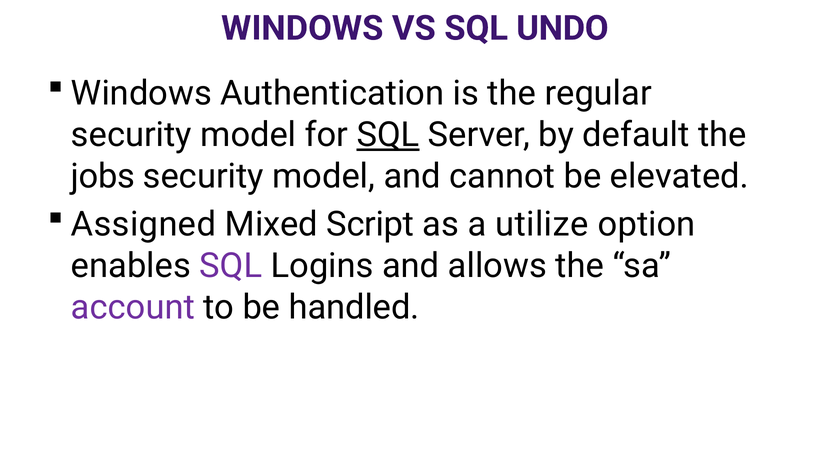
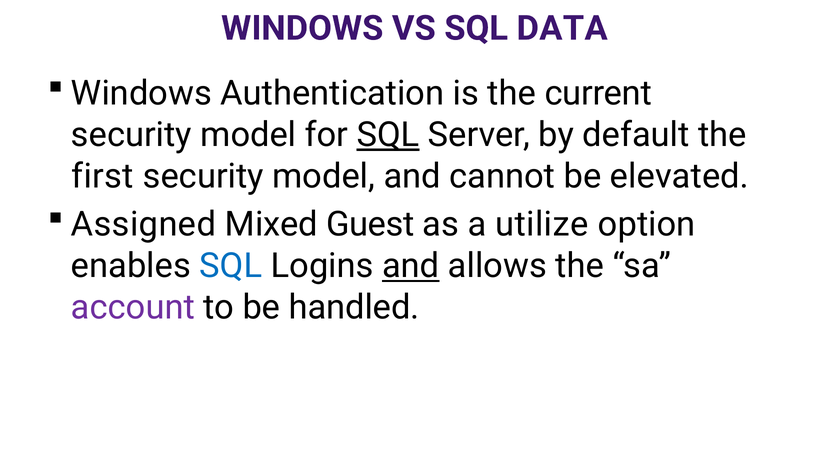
UNDO: UNDO -> DATA
regular: regular -> current
jobs: jobs -> first
Script: Script -> Guest
SQL at (231, 266) colour: purple -> blue
and at (411, 266) underline: none -> present
